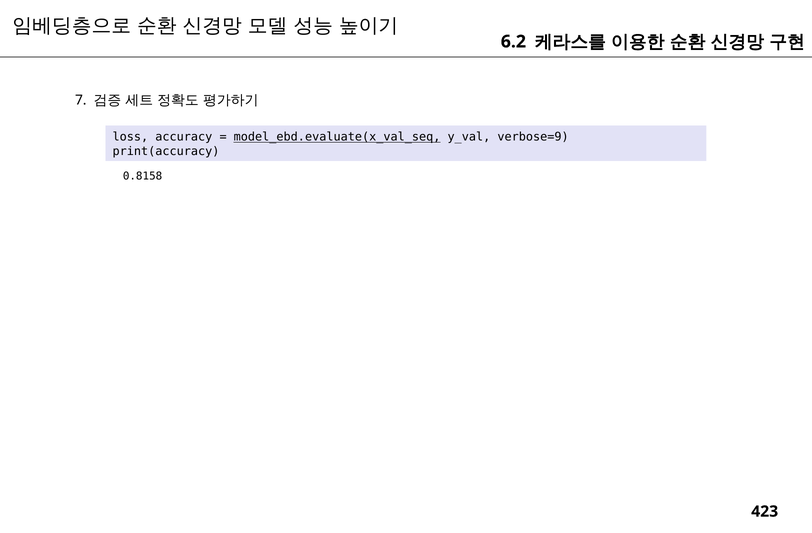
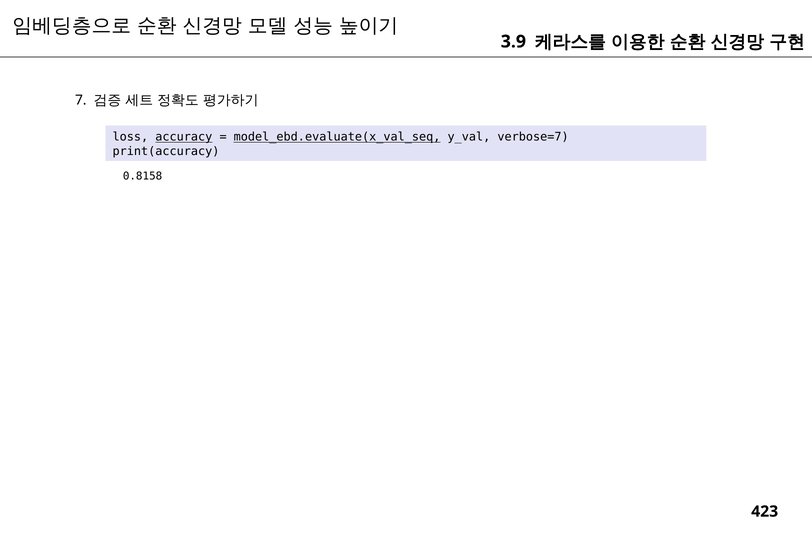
6.2: 6.2 -> 3.9
accuracy underline: none -> present
verbose=9: verbose=9 -> verbose=7
